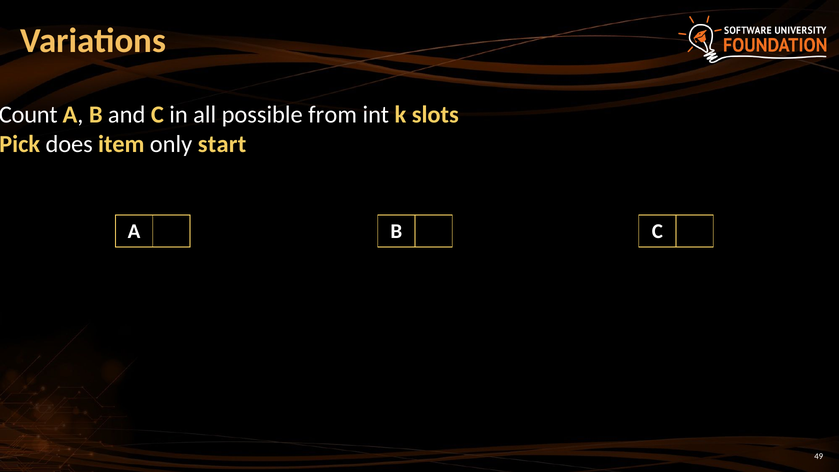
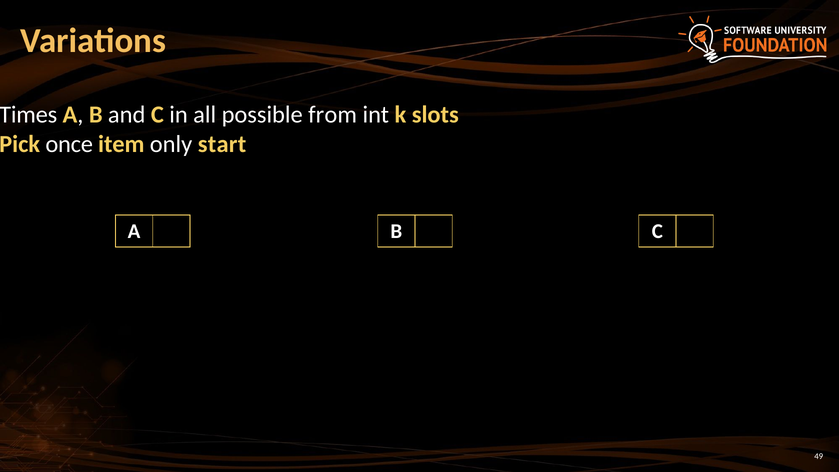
Count: Count -> Times
does: does -> once
